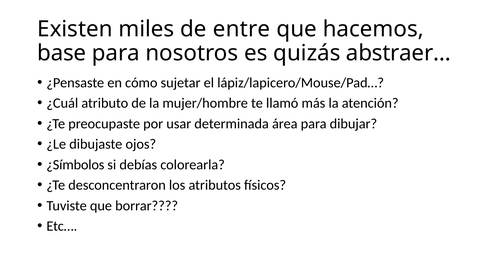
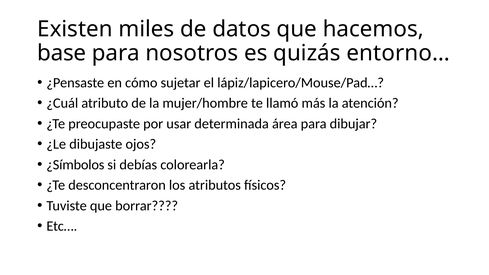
entre: entre -> datos
abstraer…: abstraer… -> entorno…
